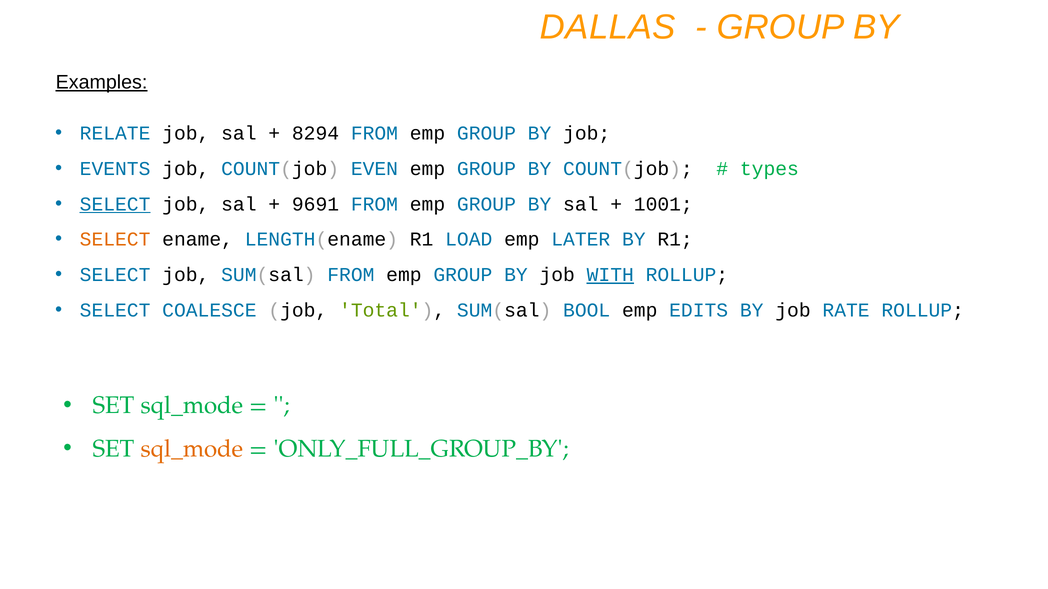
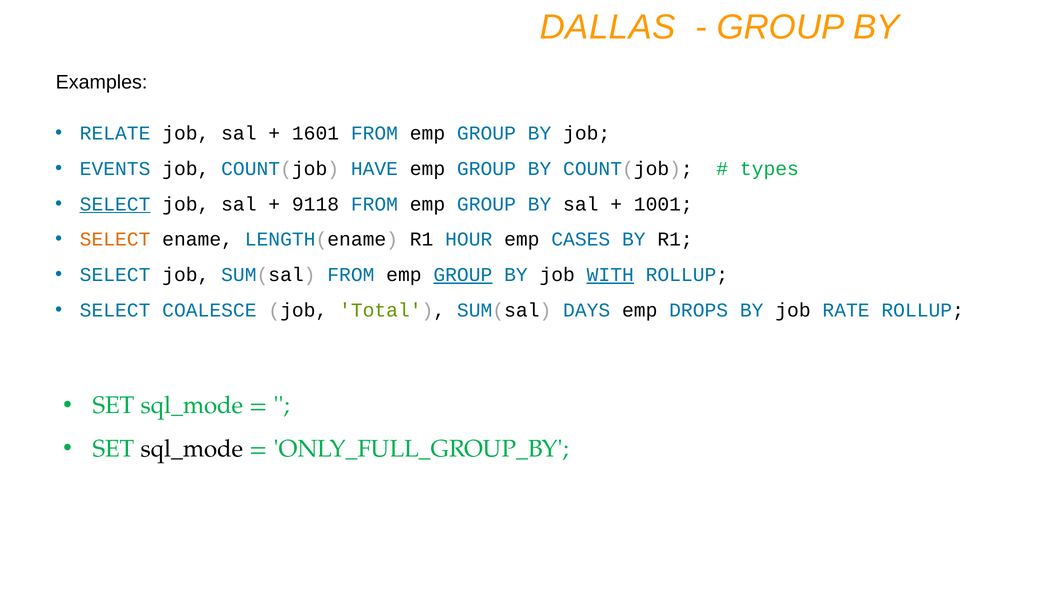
Examples underline: present -> none
8294: 8294 -> 1601
EVEN: EVEN -> HAVE
9691: 9691 -> 9118
LOAD: LOAD -> HOUR
LATER: LATER -> CASES
GROUP at (463, 275) underline: none -> present
BOOL: BOOL -> DAYS
EDITS: EDITS -> DROPS
sql_mode at (192, 449) colour: orange -> black
